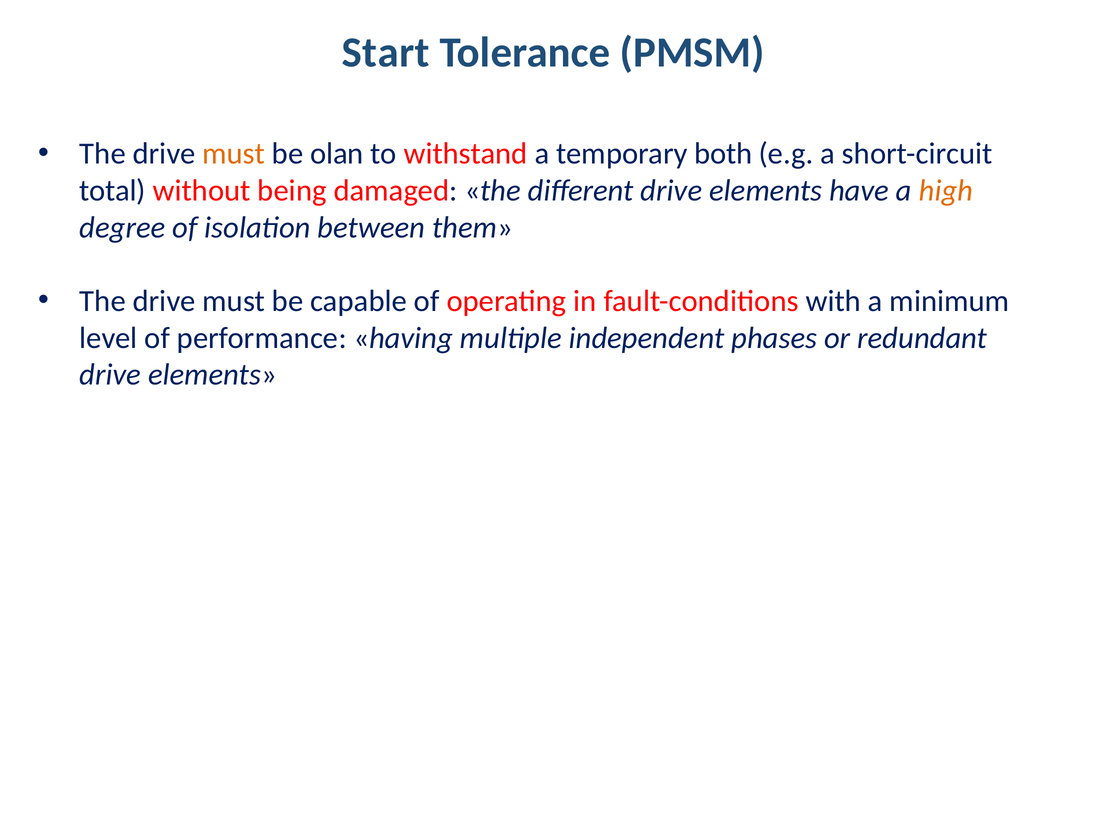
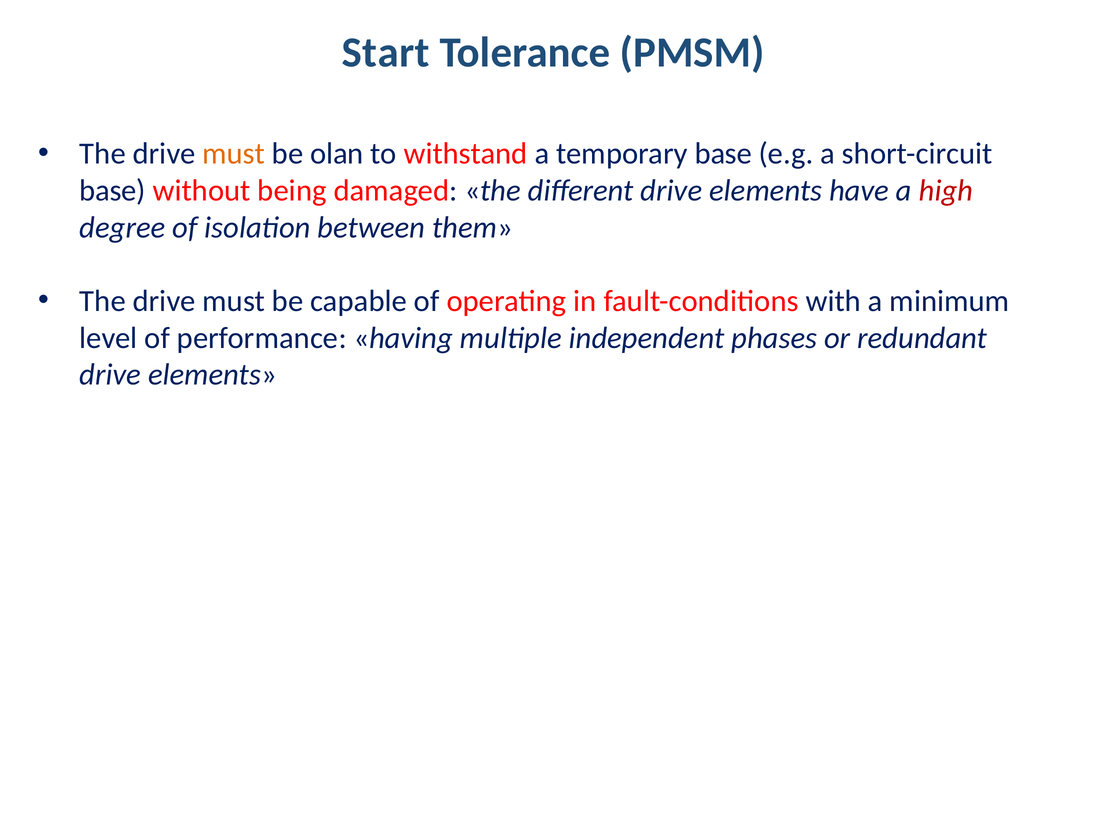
temporary both: both -> base
total at (113, 191): total -> base
high colour: orange -> red
